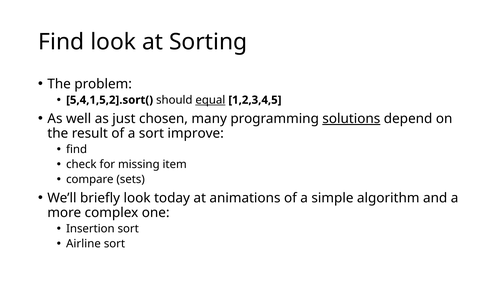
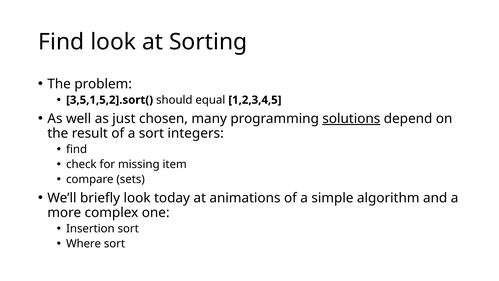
5,4,1,5,2].sort(: 5,4,1,5,2].sort( -> 3,5,1,5,2].sort(
equal underline: present -> none
improve: improve -> integers
Airline: Airline -> Where
